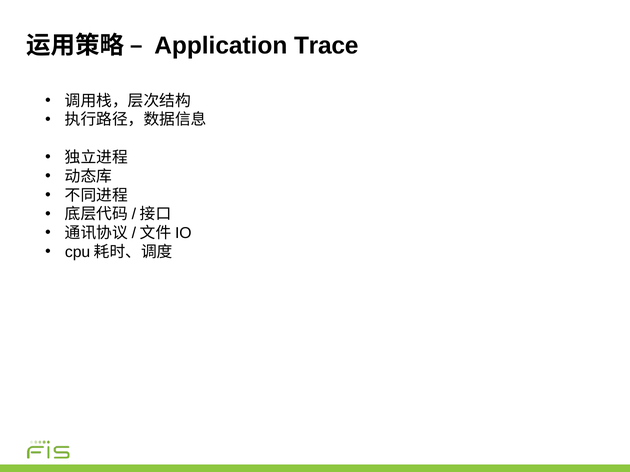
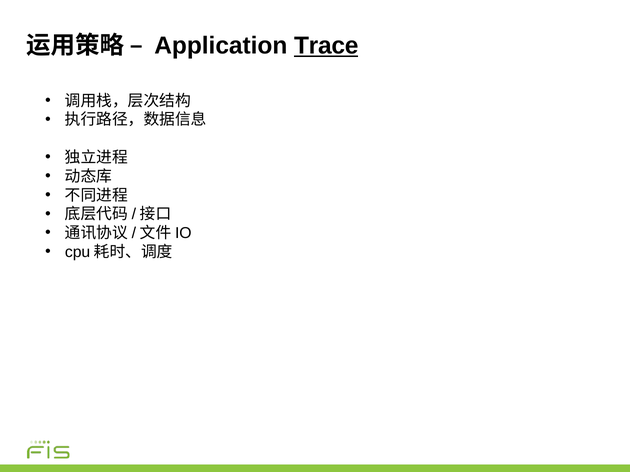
Trace underline: none -> present
